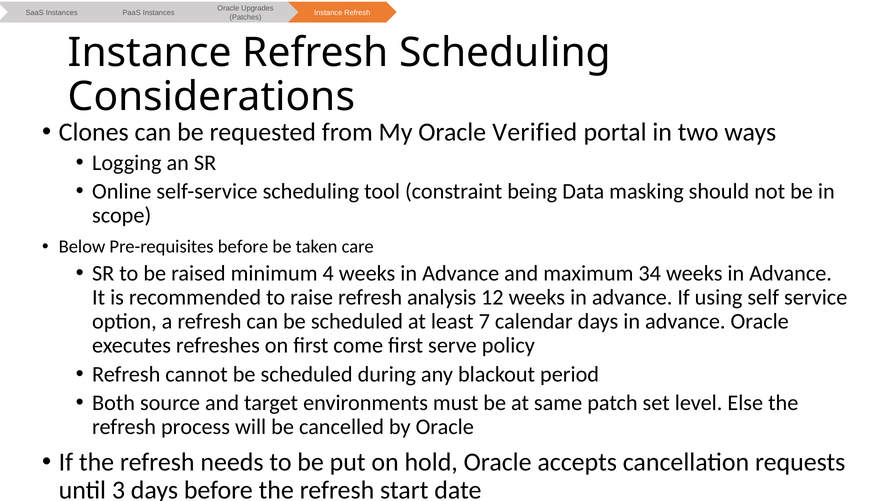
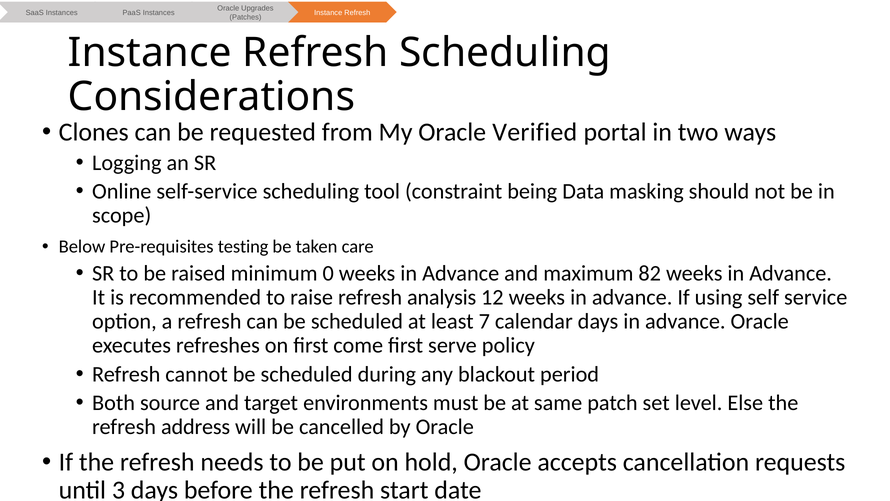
Pre-requisites before: before -> testing
4: 4 -> 0
34: 34 -> 82
process: process -> address
